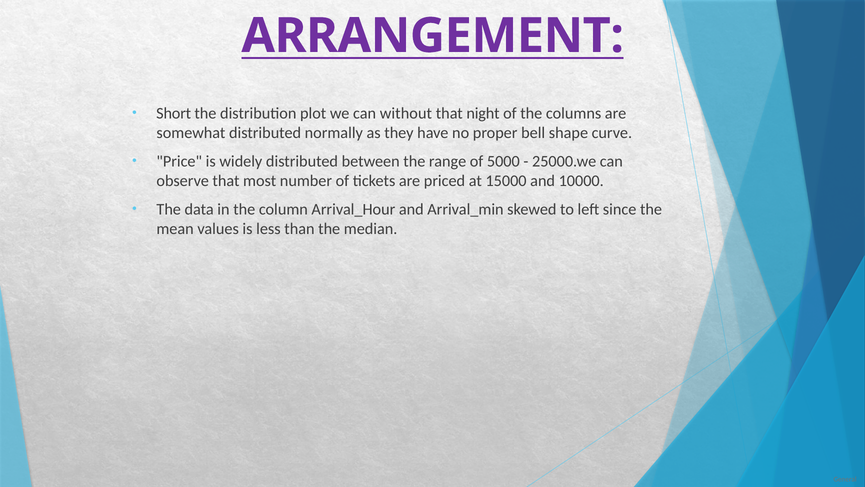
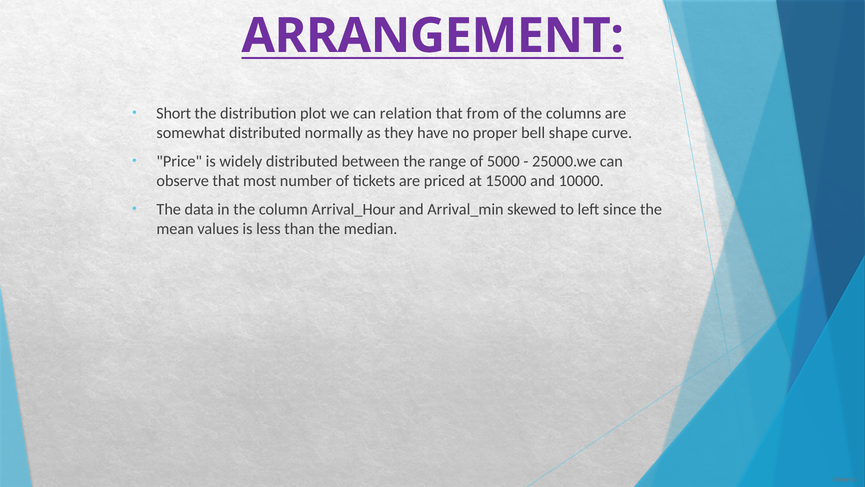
without: without -> relation
night: night -> from
